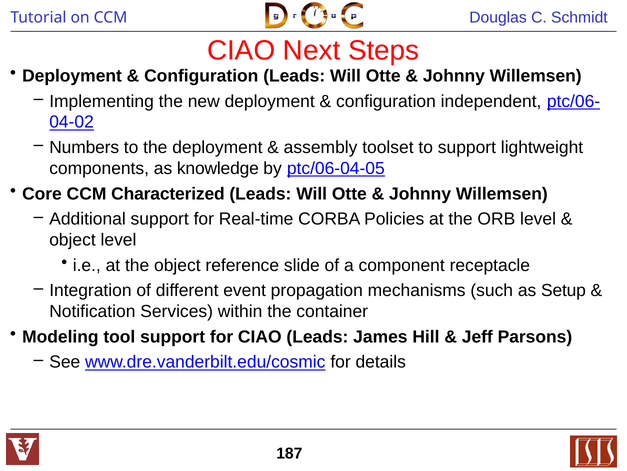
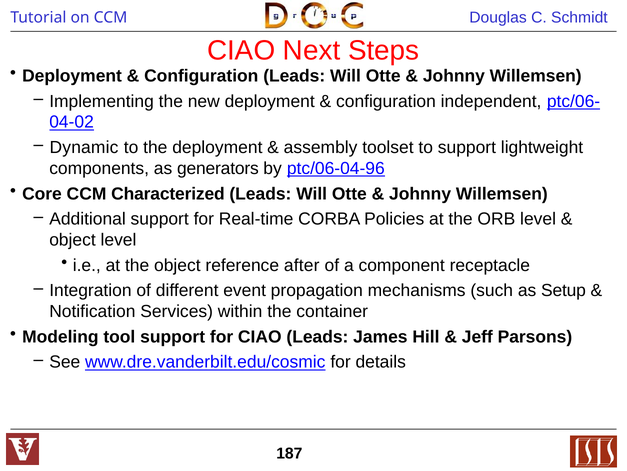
Numbers: Numbers -> Dynamic
knowledge: knowledge -> generators
ptc/06-04-05: ptc/06-04-05 -> ptc/06-04-96
slide: slide -> after
